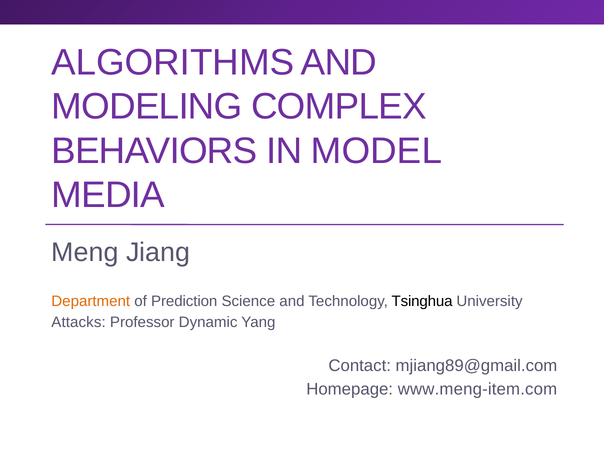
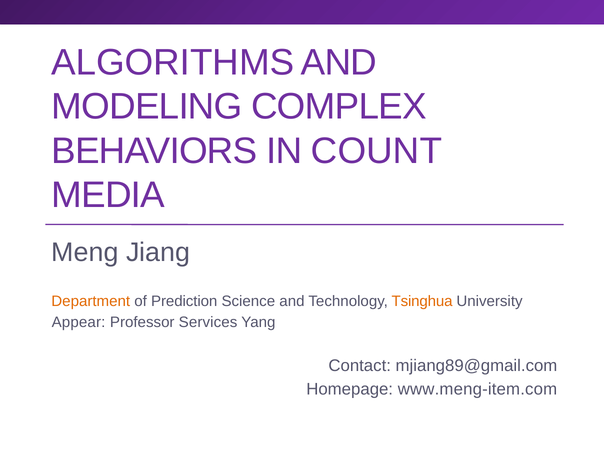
MODEL: MODEL -> COUNT
Tsinghua colour: black -> orange
Attacks: Attacks -> Appear
Dynamic: Dynamic -> Services
